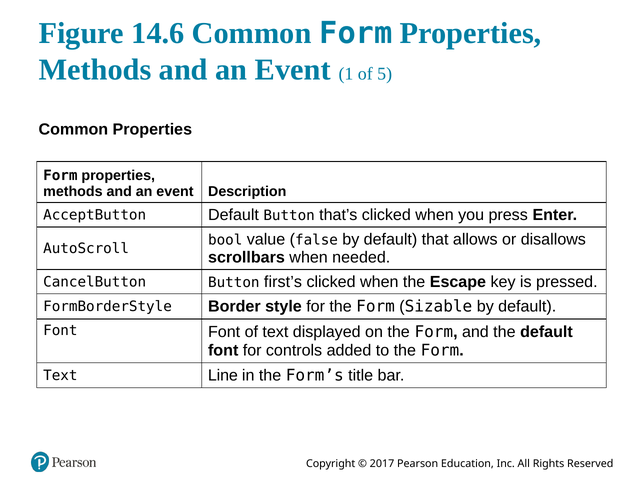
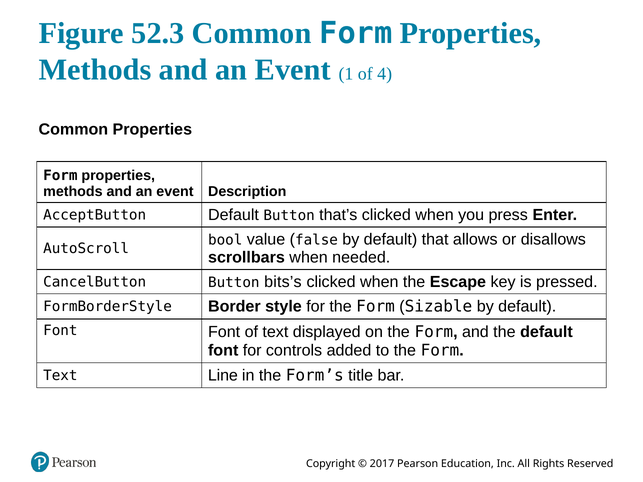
14.6: 14.6 -> 52.3
5: 5 -> 4
first’s: first’s -> bits’s
